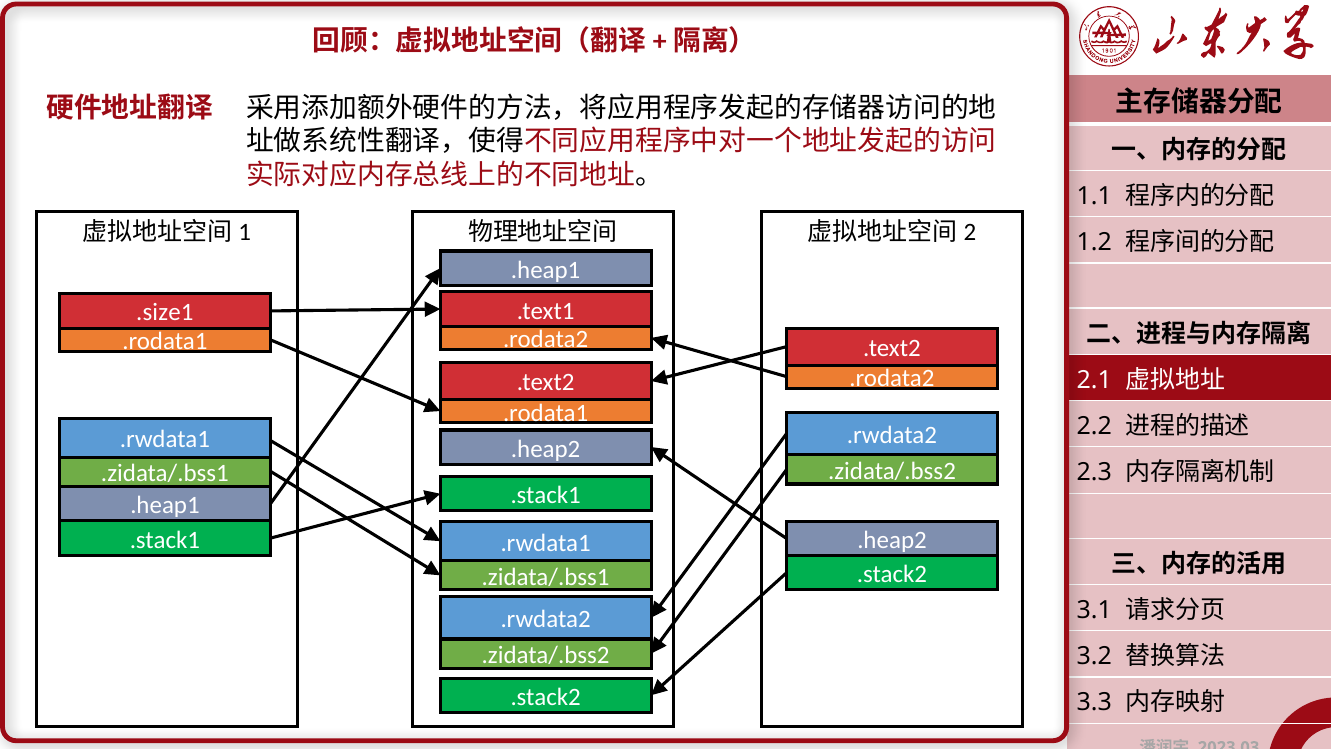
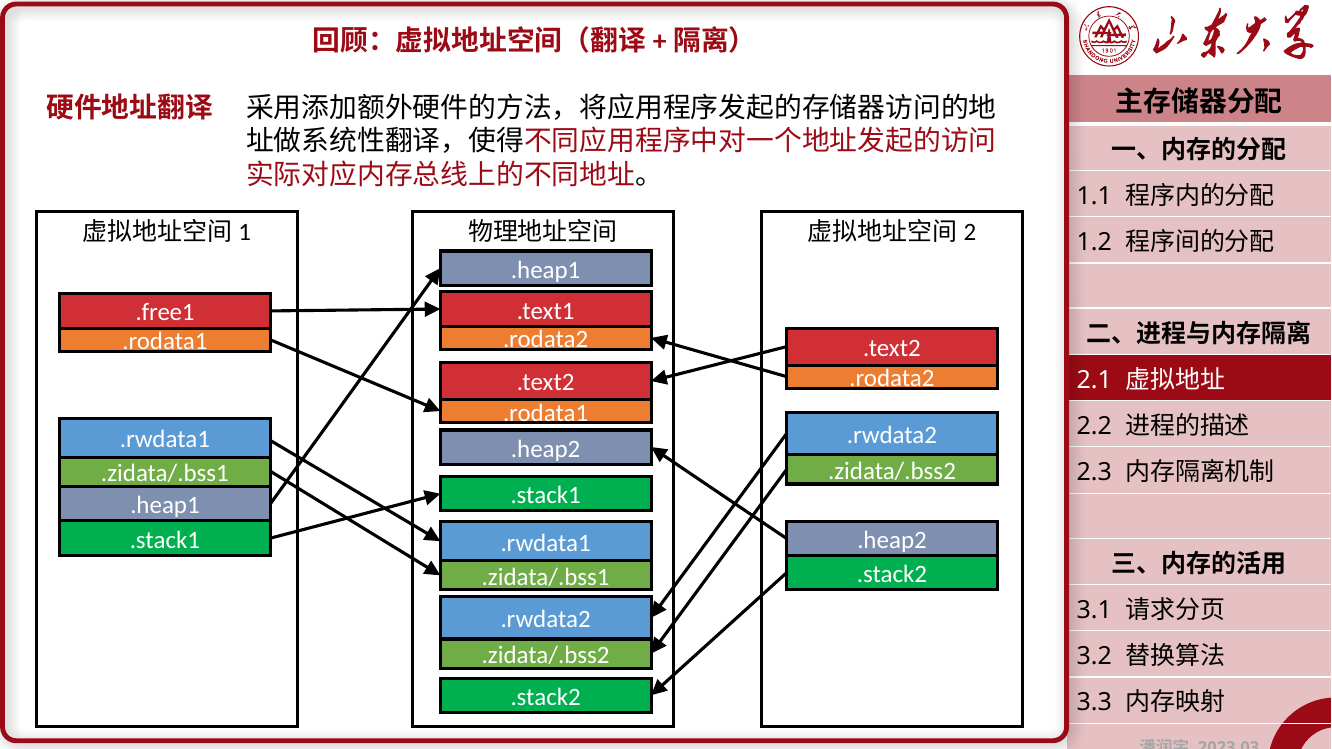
.size1: .size1 -> .free1
